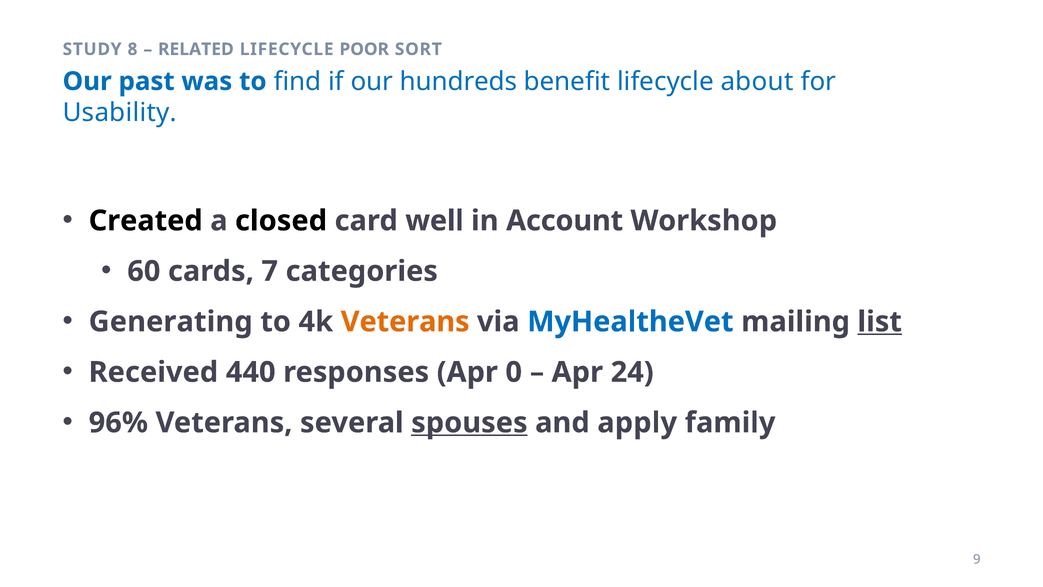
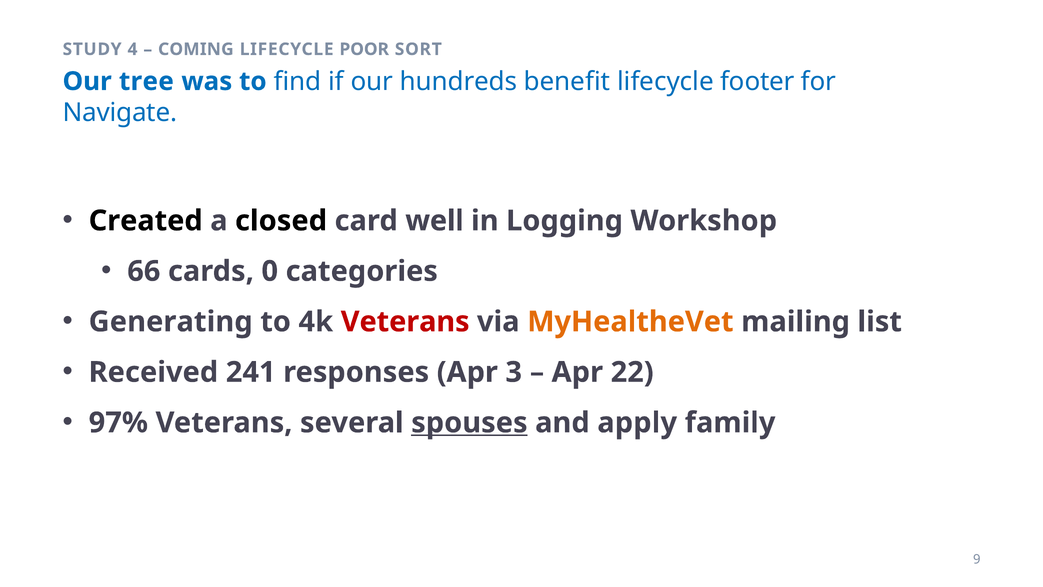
8: 8 -> 4
RELATED: RELATED -> COMING
past: past -> tree
about: about -> footer
Usability: Usability -> Navigate
Account: Account -> Logging
60: 60 -> 66
7: 7 -> 0
Veterans at (405, 322) colour: orange -> red
MyHealtheVet colour: blue -> orange
list underline: present -> none
440: 440 -> 241
0: 0 -> 3
24: 24 -> 22
96%: 96% -> 97%
